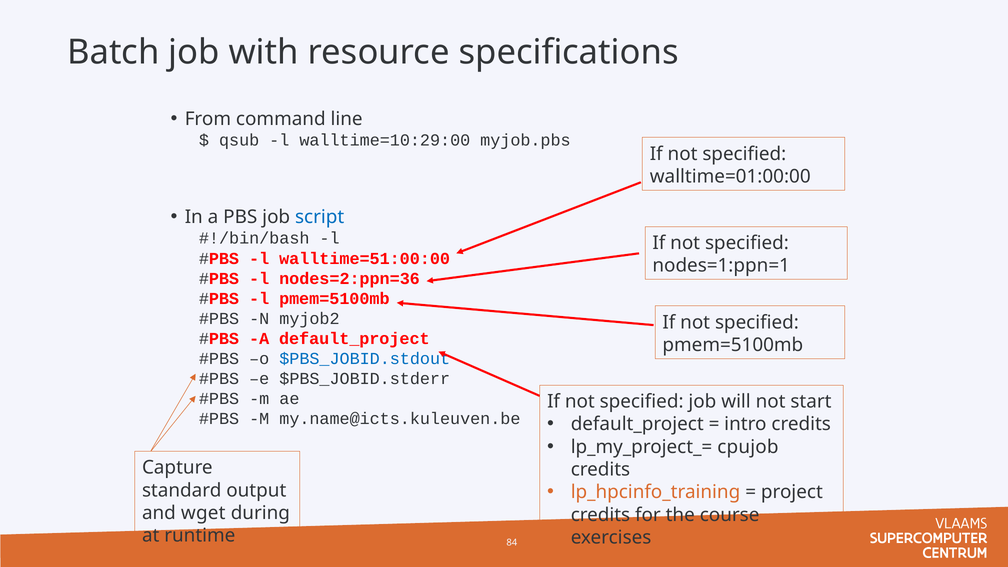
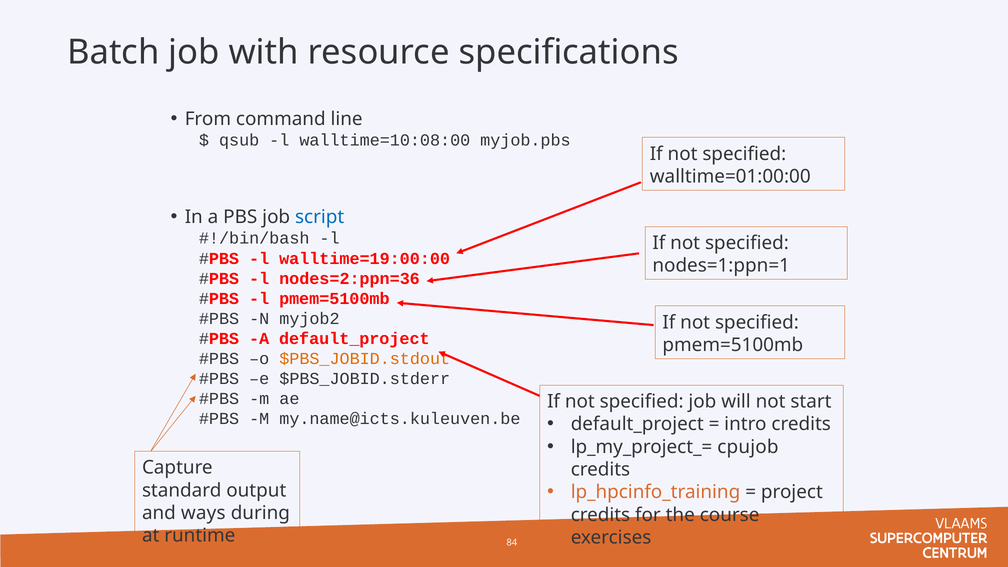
walltime=10:29:00: walltime=10:29:00 -> walltime=10:08:00
walltime=51:00:00: walltime=51:00:00 -> walltime=19:00:00
$PBS_JOBID.stdout colour: blue -> orange
wget: wget -> ways
